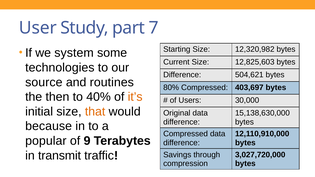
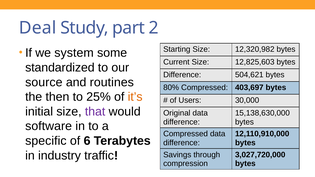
User: User -> Deal
7: 7 -> 2
technologies: technologies -> standardized
40%: 40% -> 25%
that colour: orange -> purple
because: because -> software
popular: popular -> specific
9: 9 -> 6
transmit: transmit -> industry
